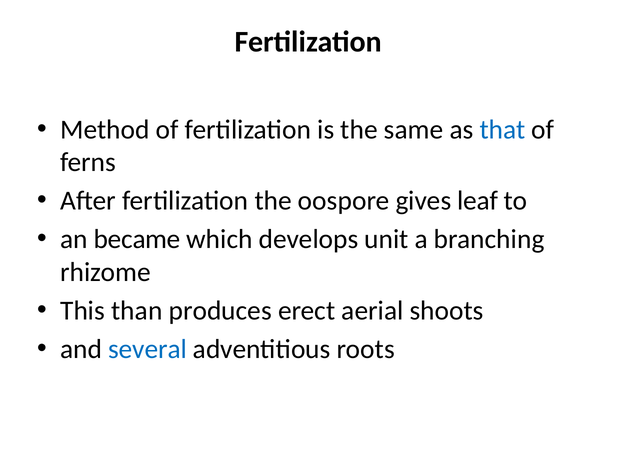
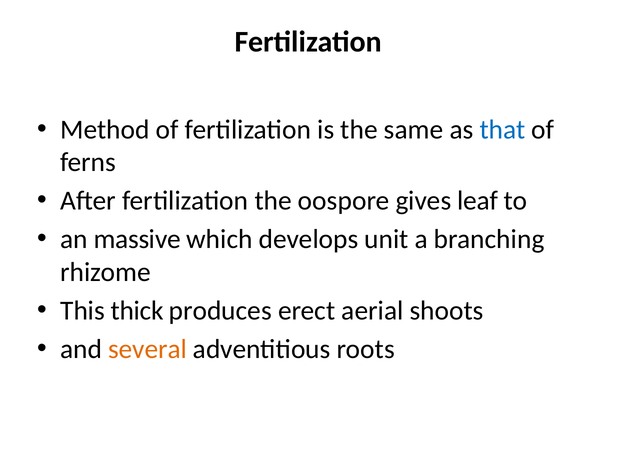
became: became -> massive
than: than -> thick
several colour: blue -> orange
